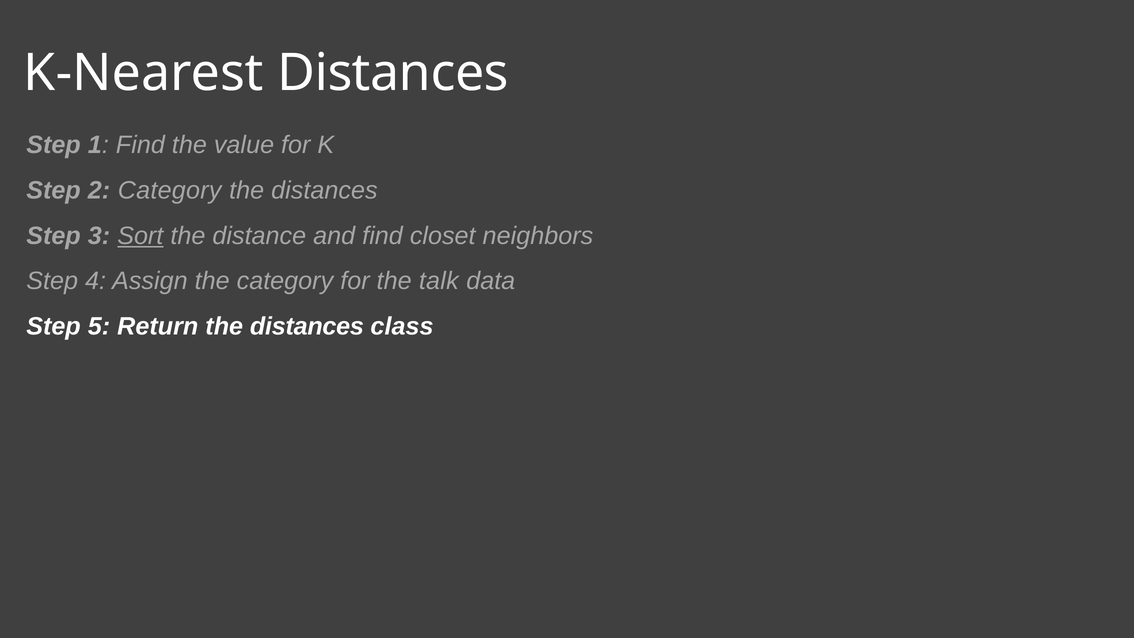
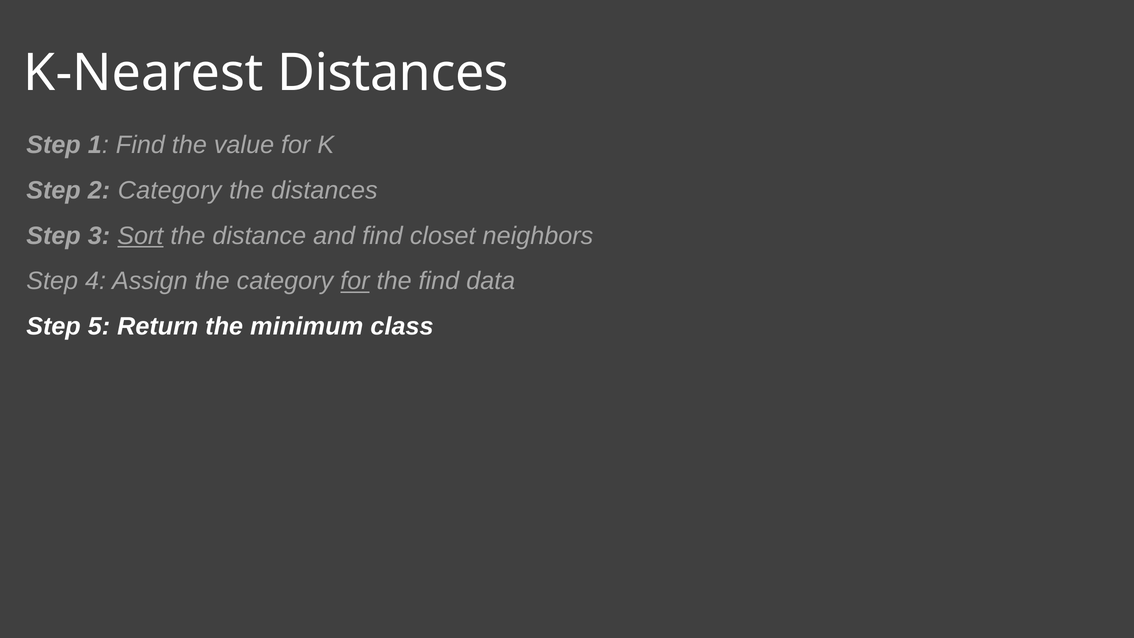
for at (355, 281) underline: none -> present
the talk: talk -> find
Return the distances: distances -> minimum
